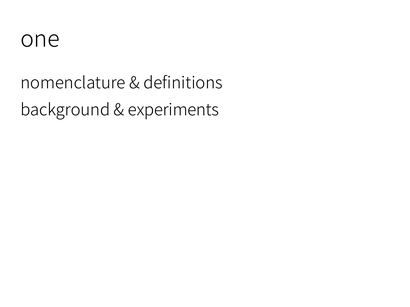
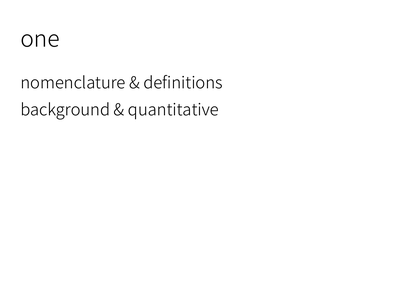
experiments: experiments -> quantitative
